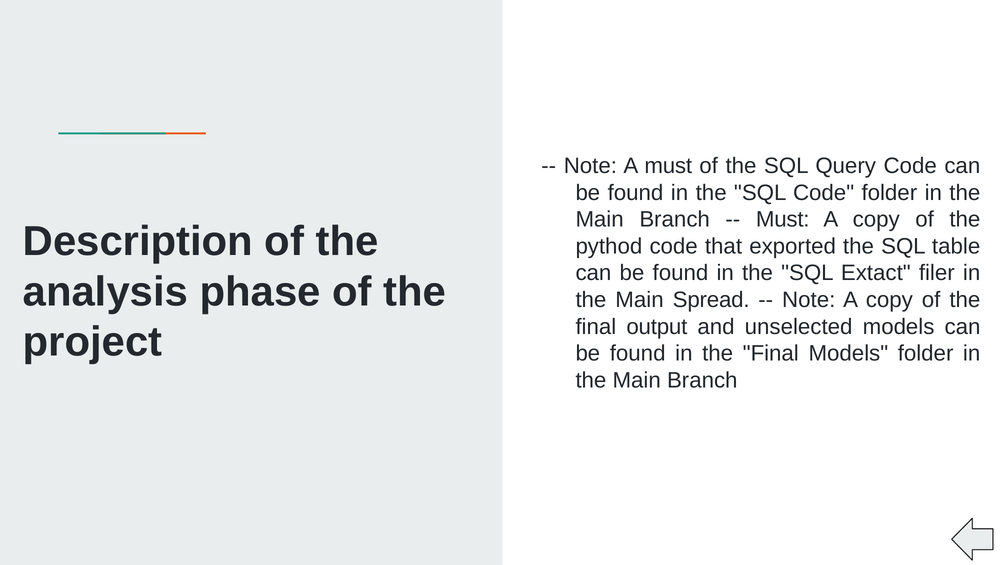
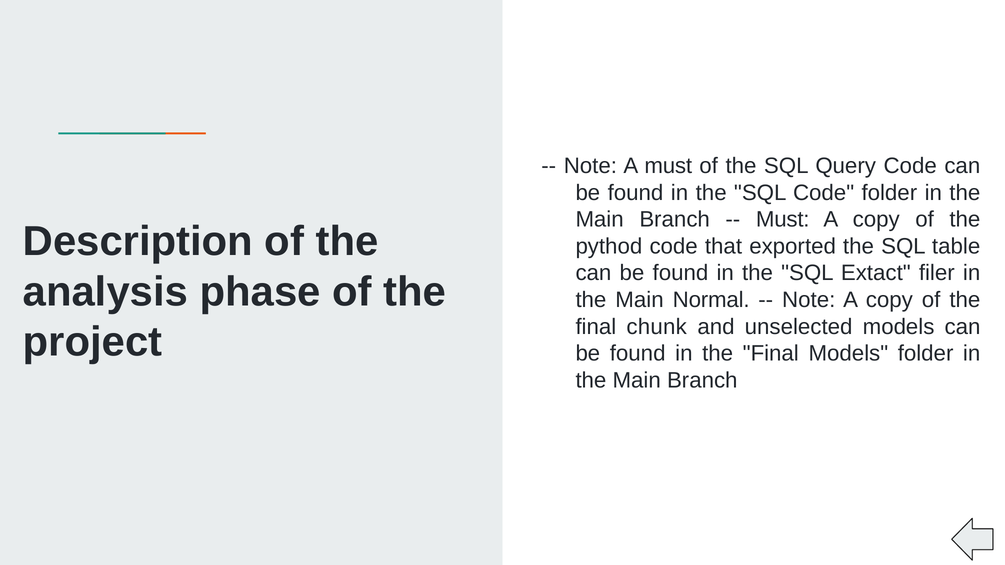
Spread: Spread -> Normal
output: output -> chunk
